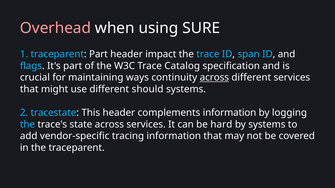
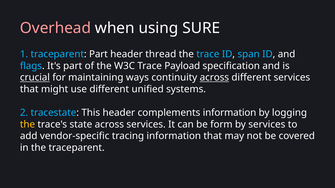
impact: impact -> thread
Catalog: Catalog -> Payload
crucial underline: none -> present
should: should -> unified
the at (27, 125) colour: light blue -> yellow
hard: hard -> form
by systems: systems -> services
